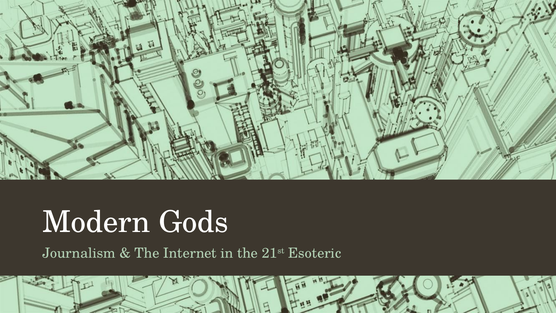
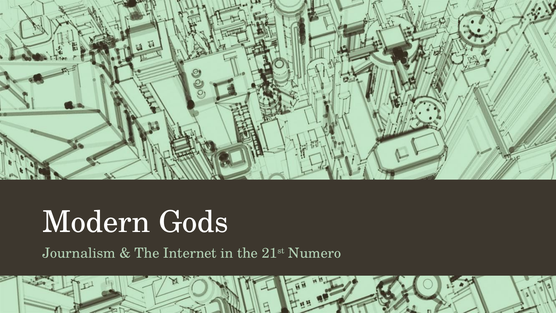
Esoteric: Esoteric -> Numero
